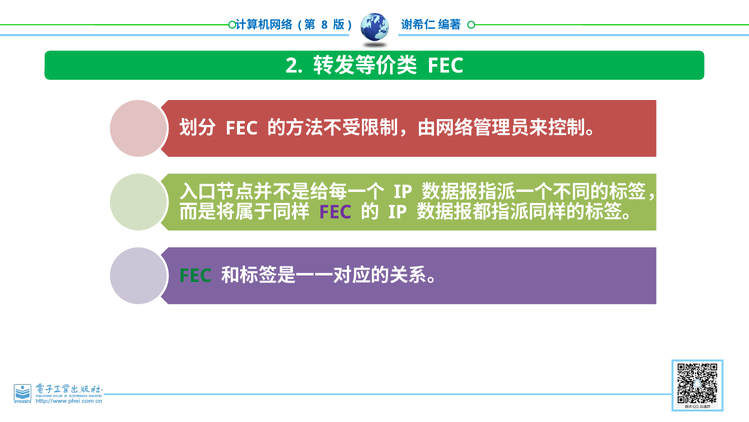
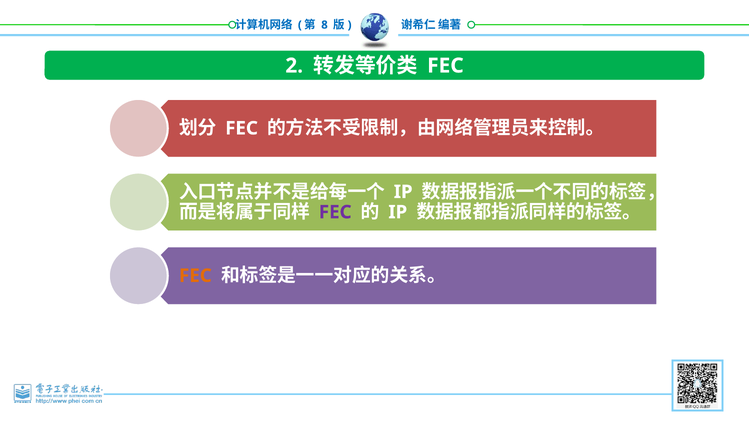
FEC at (195, 275) colour: green -> orange
